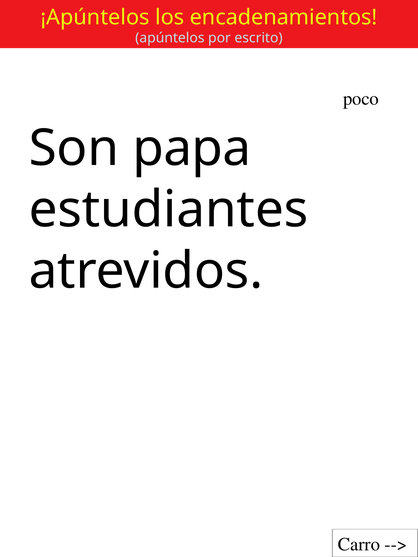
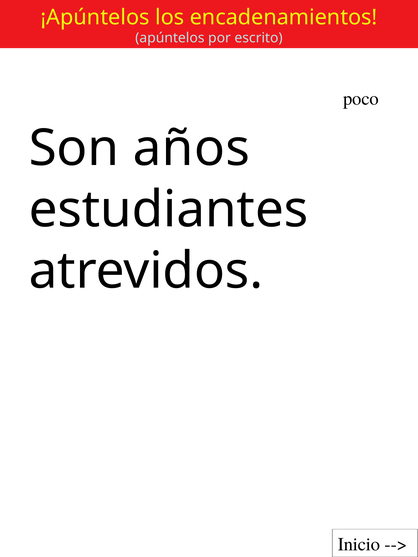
papa: papa -> años
Carro: Carro -> Inicio
